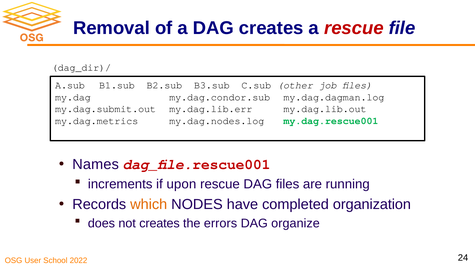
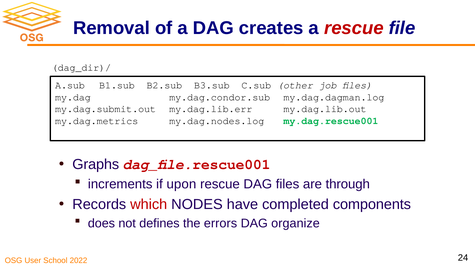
Names: Names -> Graphs
running: running -> through
which colour: orange -> red
organization: organization -> components
not creates: creates -> defines
